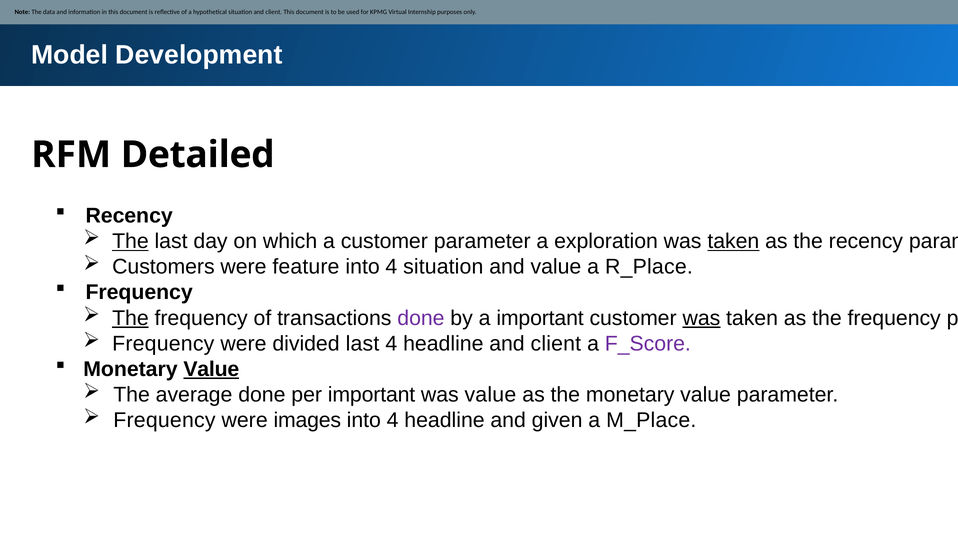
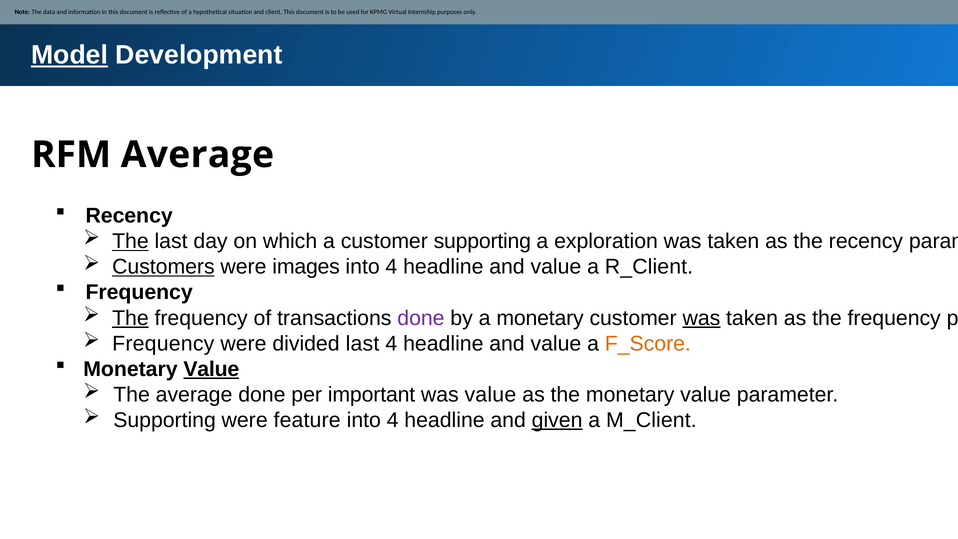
Model underline: none -> present
RFM Detailed: Detailed -> Average
customer parameter: parameter -> supporting
taken at (733, 241) underline: present -> none
Customers underline: none -> present
feature: feature -> images
situation at (443, 267): situation -> headline
R_Place: R_Place -> R_Client
a important: important -> monetary
client at (556, 343): client -> value
F_Score colour: purple -> orange
Frequency at (164, 420): Frequency -> Supporting
images: images -> feature
given underline: none -> present
M_Place: M_Place -> M_Client
